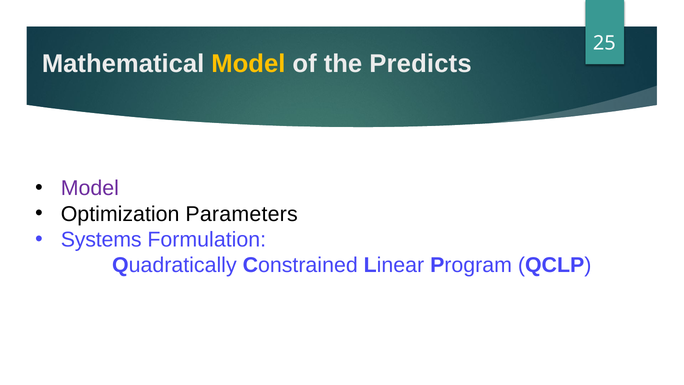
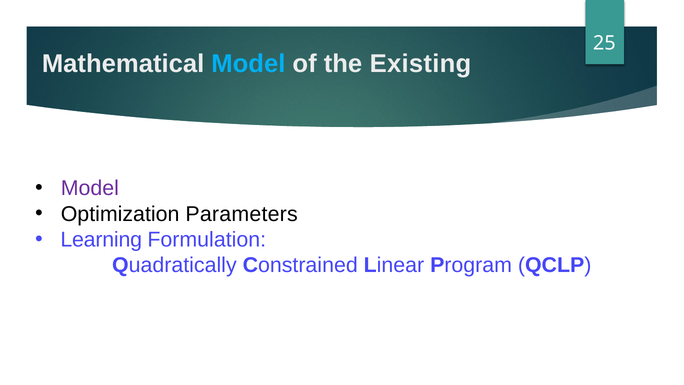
Model at (248, 64) colour: yellow -> light blue
Predicts: Predicts -> Existing
Systems: Systems -> Learning
